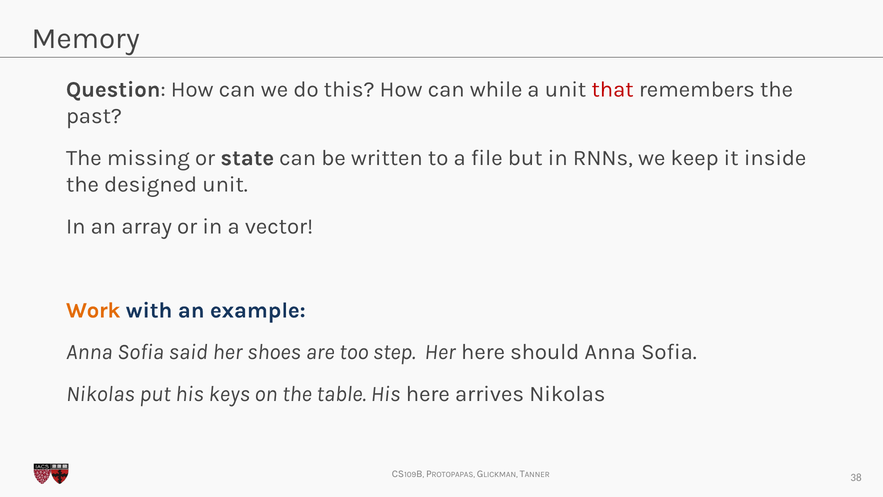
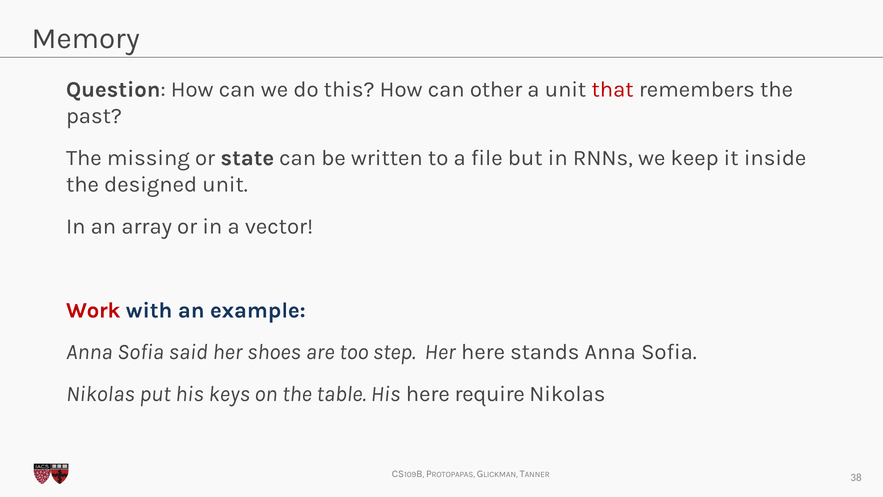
while: while -> other
Work colour: orange -> red
should: should -> stands
arrives: arrives -> require
